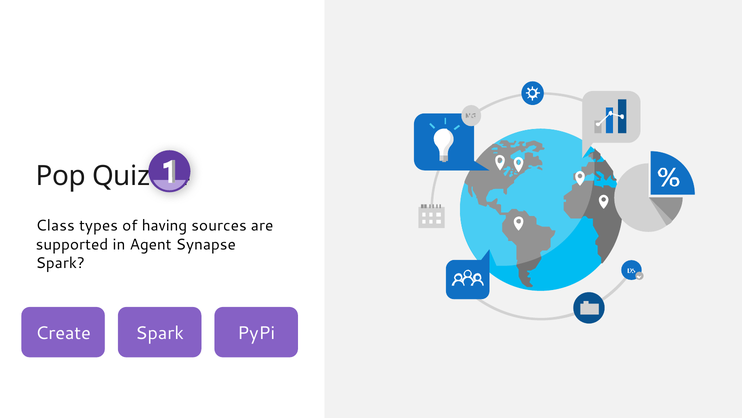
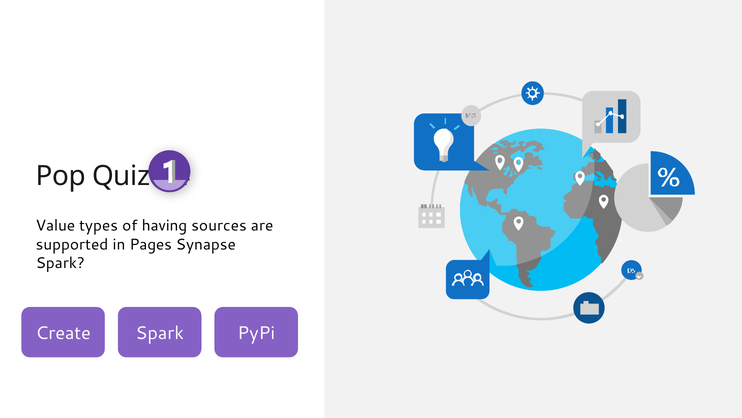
Class: Class -> Value
Agent: Agent -> Pages
